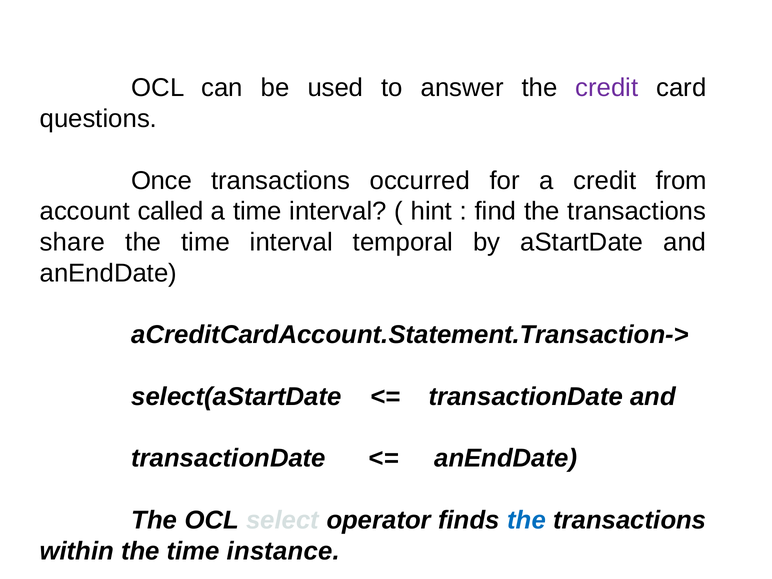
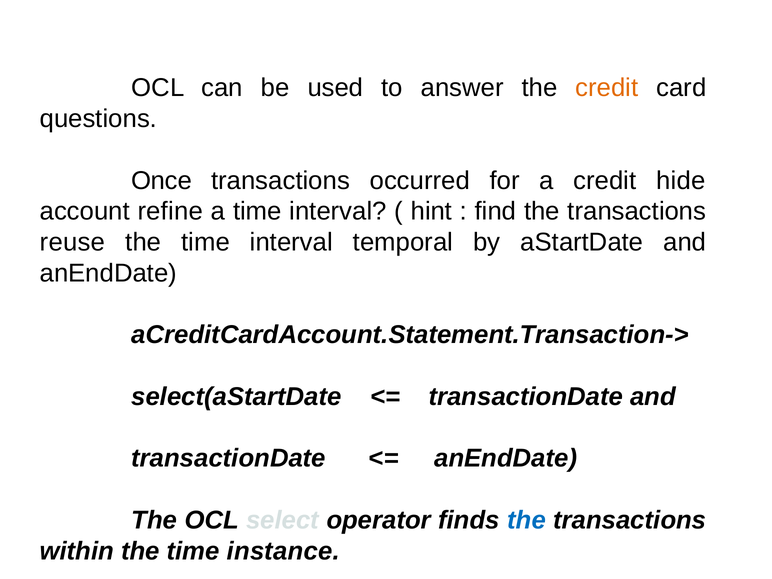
credit at (607, 88) colour: purple -> orange
from: from -> hide
called: called -> refine
share: share -> reuse
